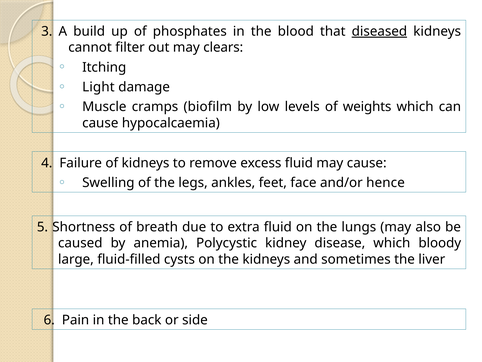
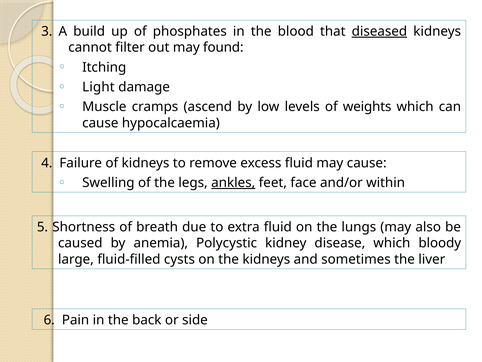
clears: clears -> found
biofilm: biofilm -> ascend
ankles underline: none -> present
hence: hence -> within
